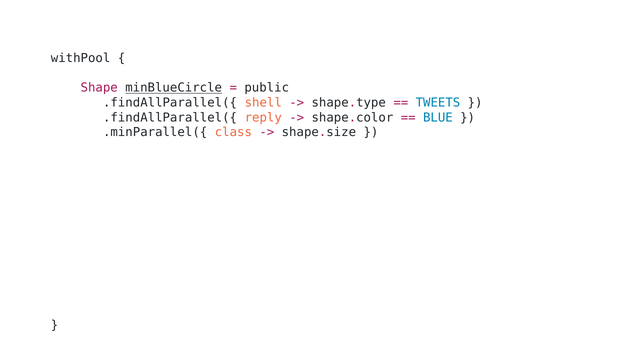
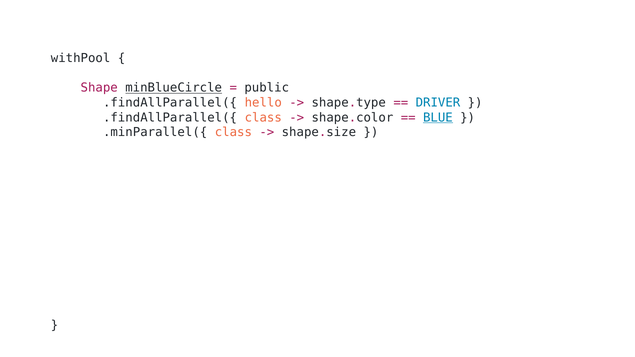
shell: shell -> hello
TWEETS: TWEETS -> DRIVER
.findAllParallel({ reply: reply -> class
BLUE underline: none -> present
